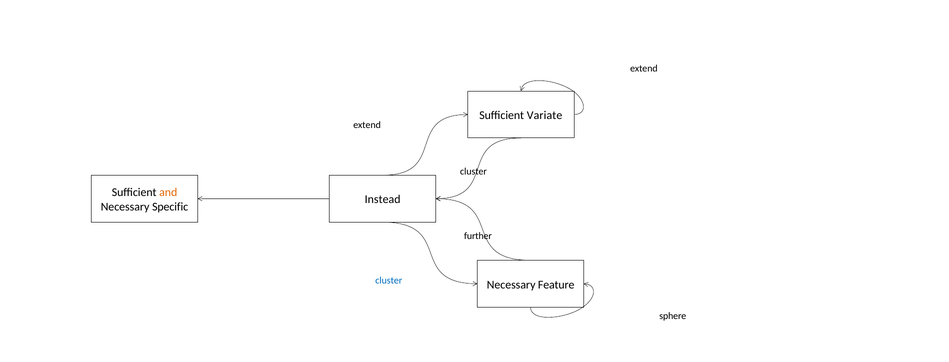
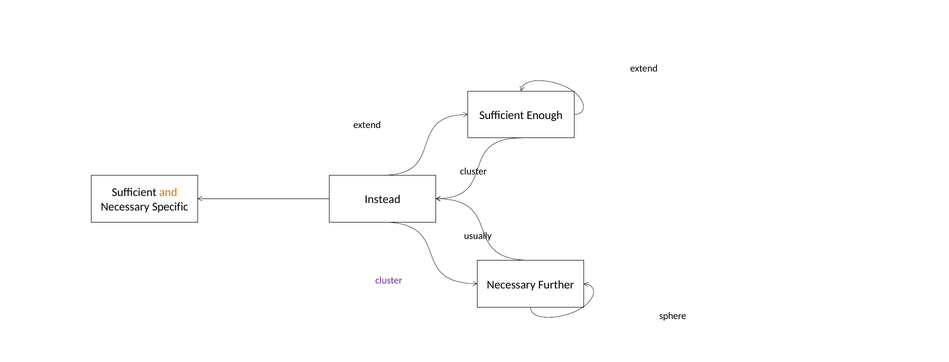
Variate: Variate -> Enough
further: further -> usually
cluster at (389, 280) colour: blue -> purple
Feature: Feature -> Further
